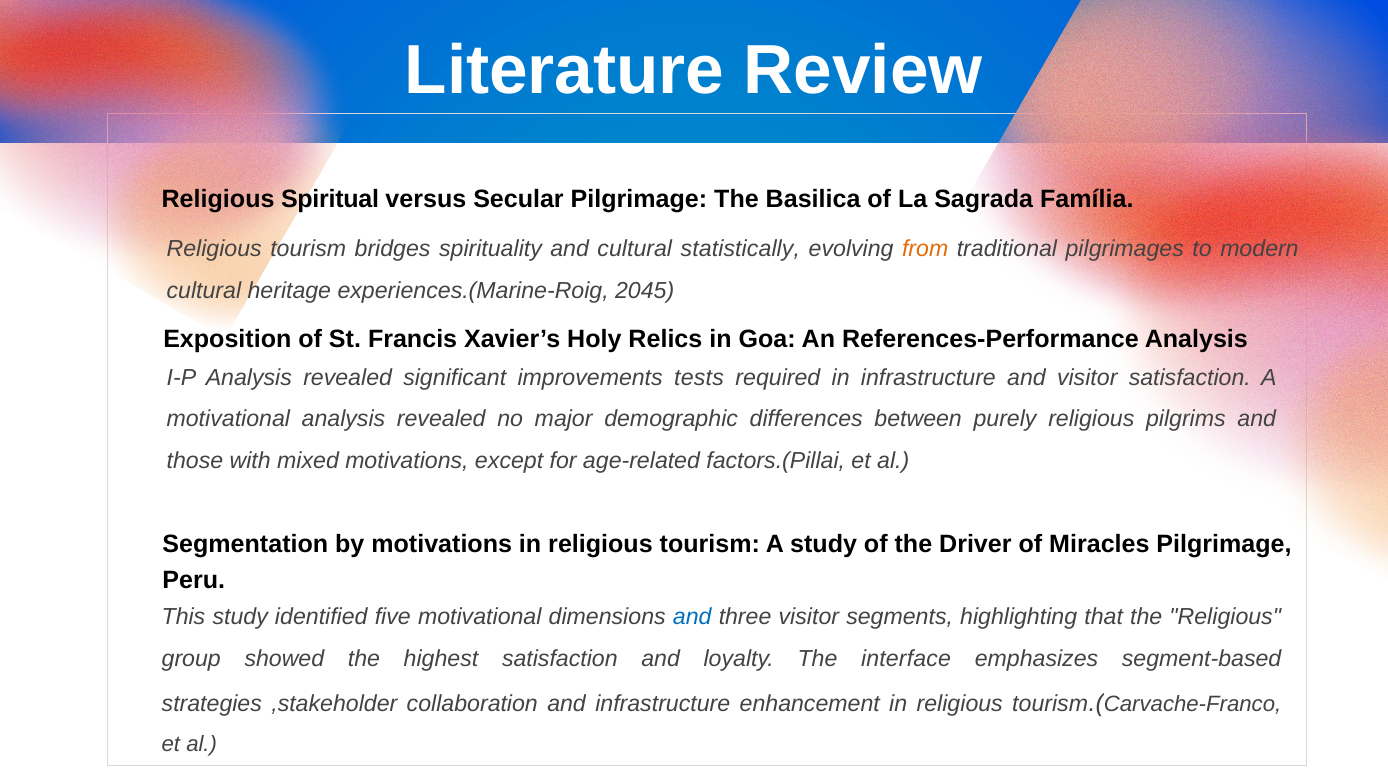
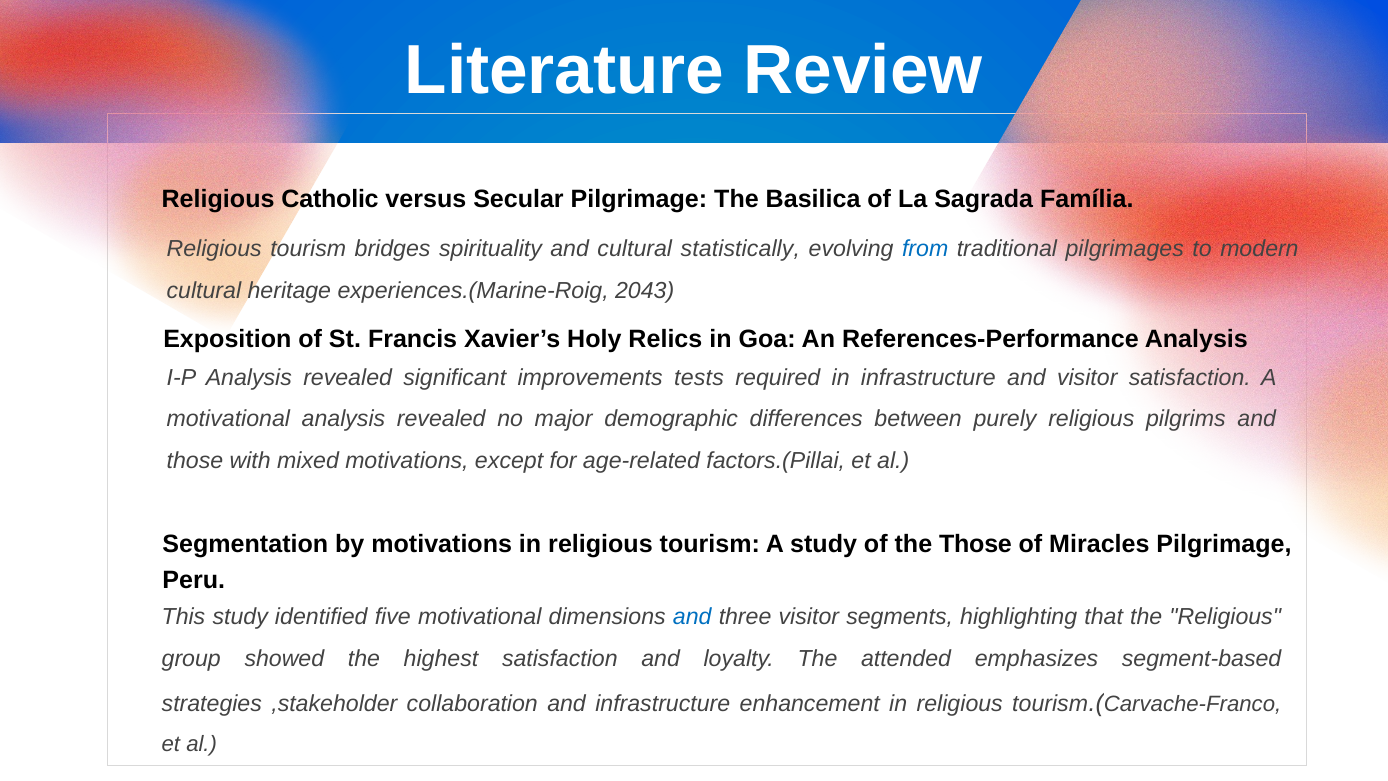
Spiritual: Spiritual -> Catholic
from colour: orange -> blue
2045: 2045 -> 2043
the Driver: Driver -> Those
interface: interface -> attended
